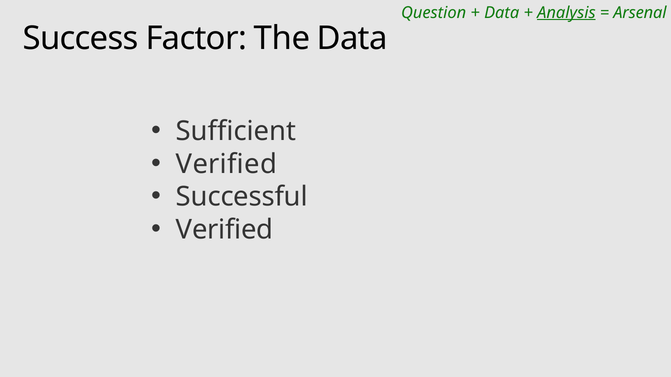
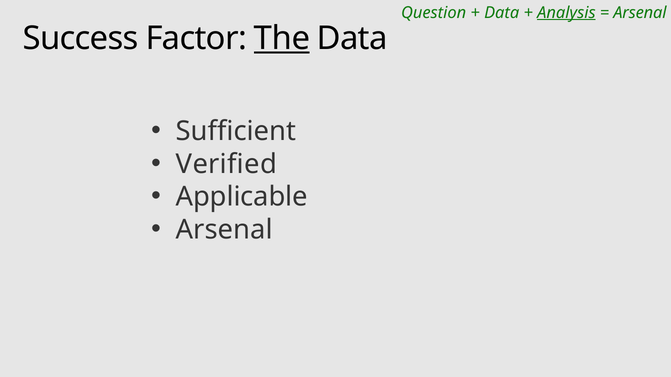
The underline: none -> present
Successful: Successful -> Applicable
Verified at (225, 230): Verified -> Arsenal
